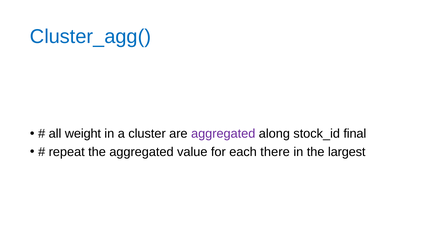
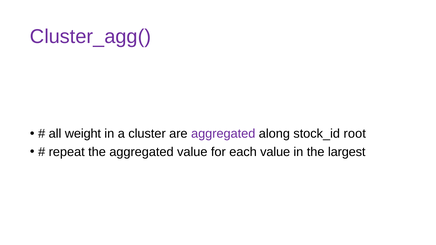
Cluster_agg( colour: blue -> purple
final: final -> root
each there: there -> value
